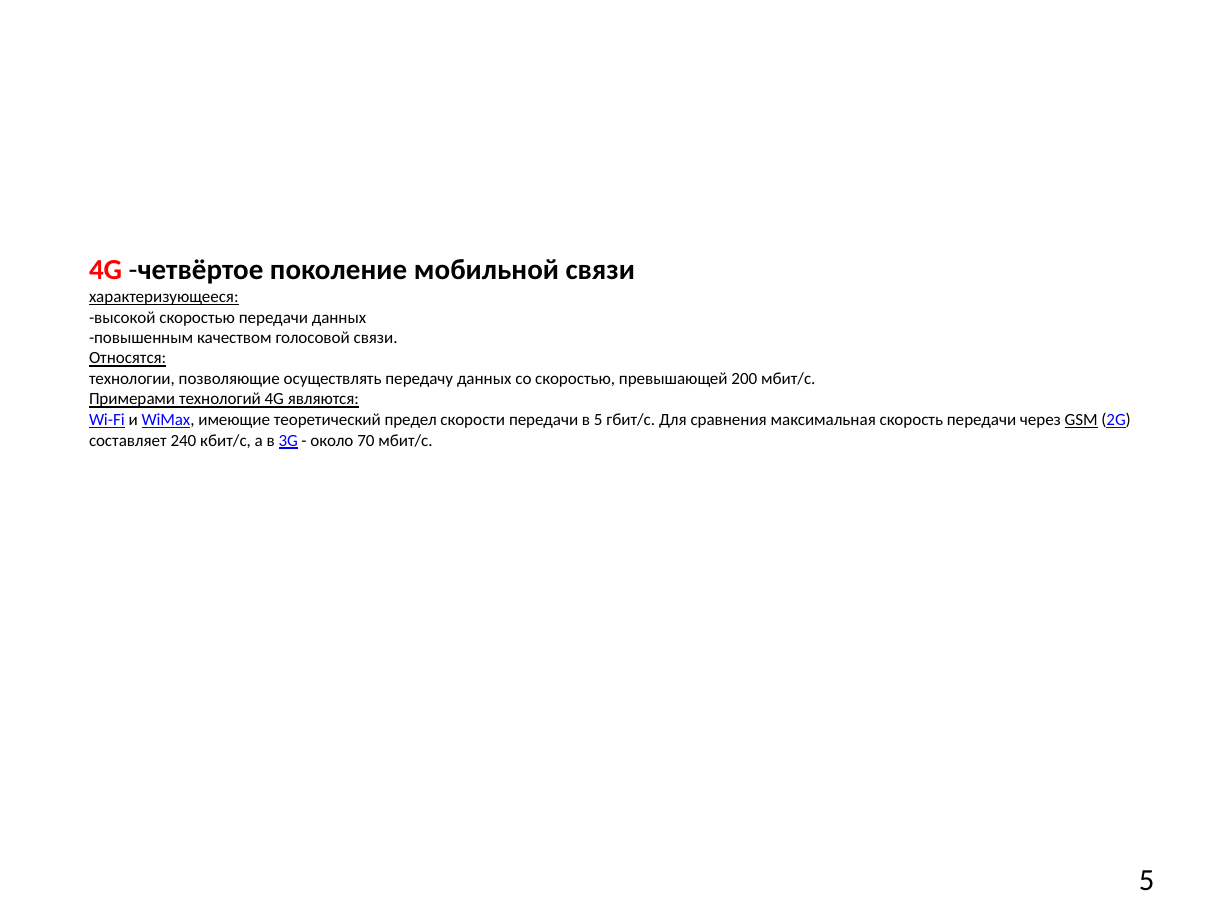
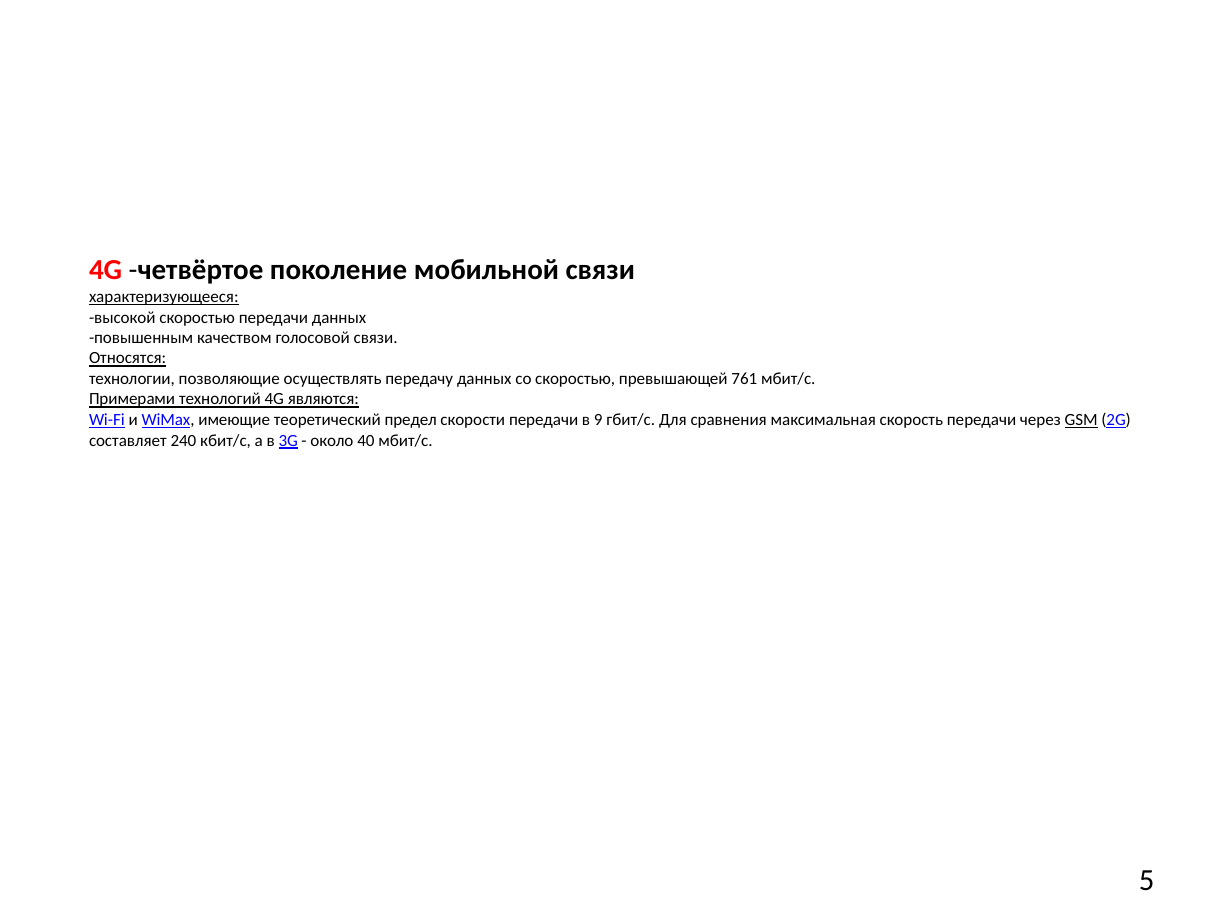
200: 200 -> 761
в 5: 5 -> 9
70: 70 -> 40
